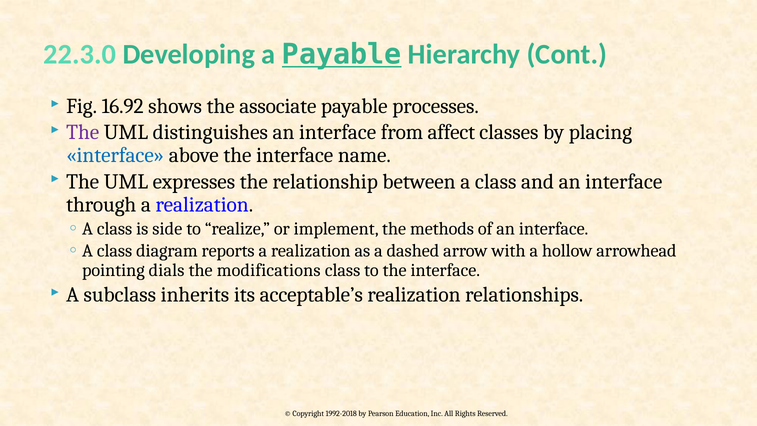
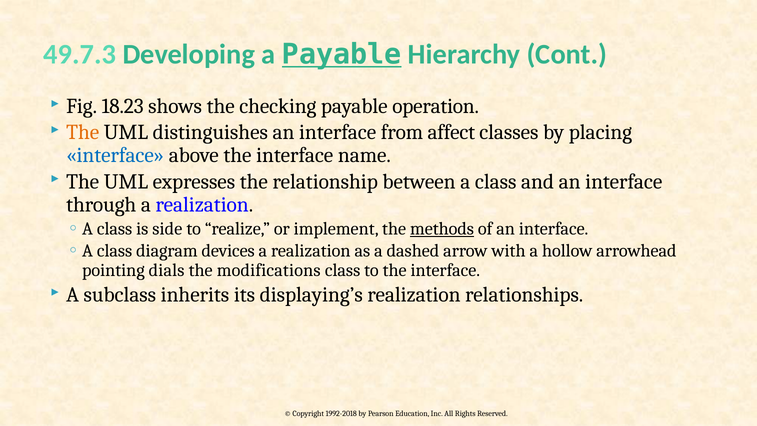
22.3.0: 22.3.0 -> 49.7.3
16.92: 16.92 -> 18.23
associate: associate -> checking
processes: processes -> operation
The at (83, 132) colour: purple -> orange
methods underline: none -> present
reports: reports -> devices
acceptable’s: acceptable’s -> displaying’s
